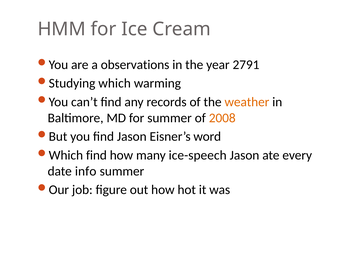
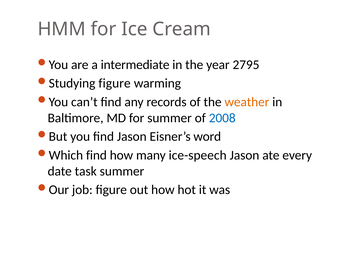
observations: observations -> intermediate
2791: 2791 -> 2795
which at (115, 83): which -> figure
2008 colour: orange -> blue
info: info -> task
